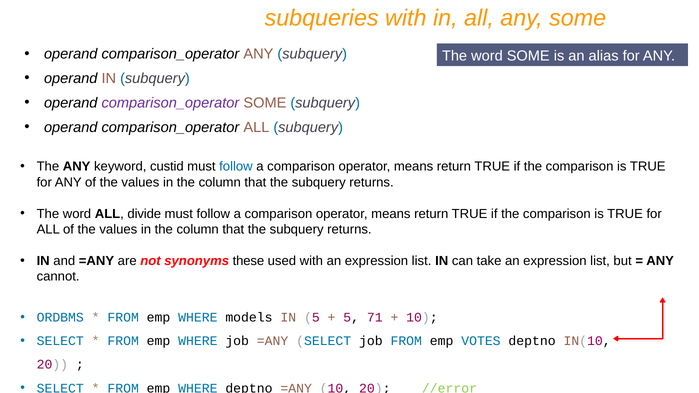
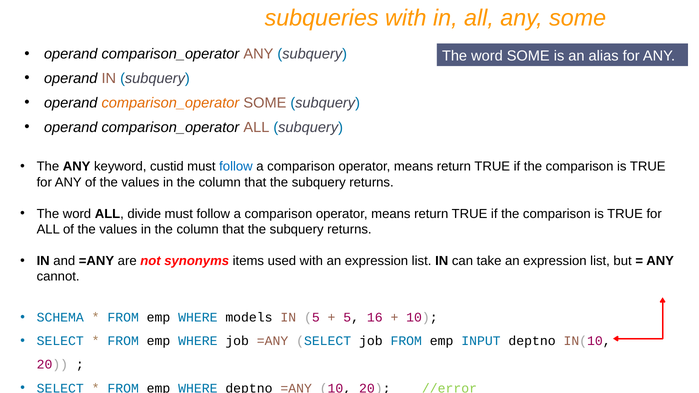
comparison_operator at (170, 103) colour: purple -> orange
these: these -> items
ORDBMS: ORDBMS -> SCHEMA
71: 71 -> 16
VOTES: VOTES -> INPUT
